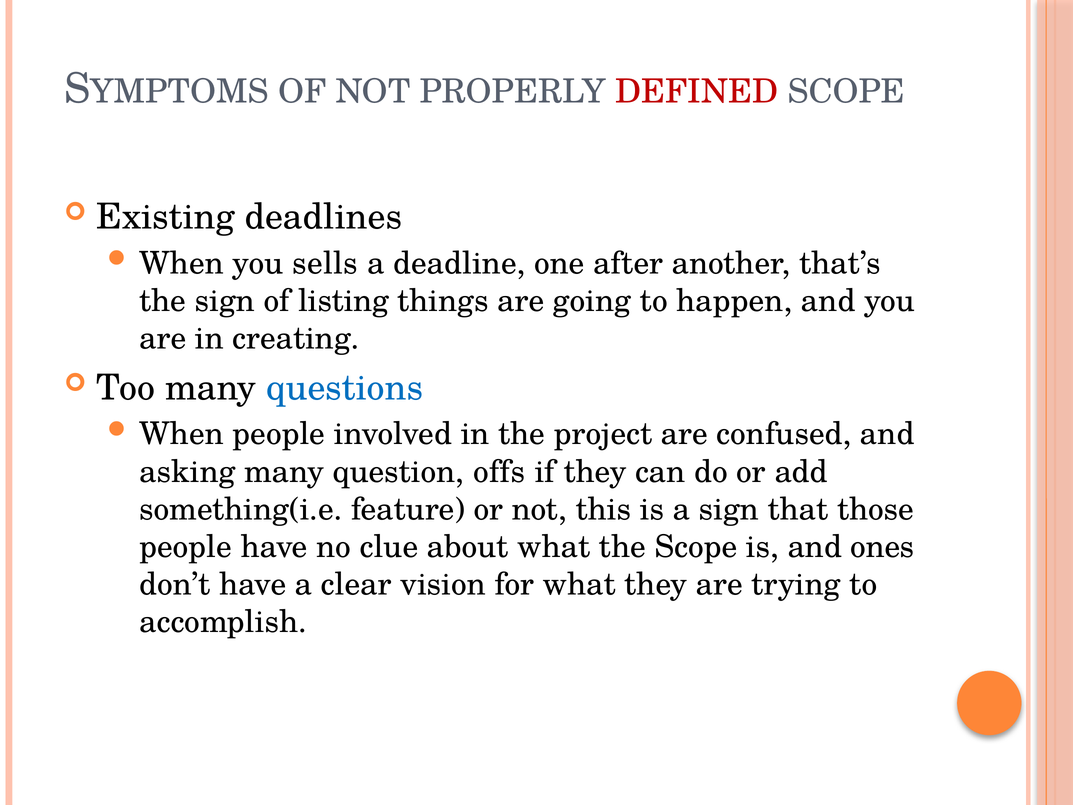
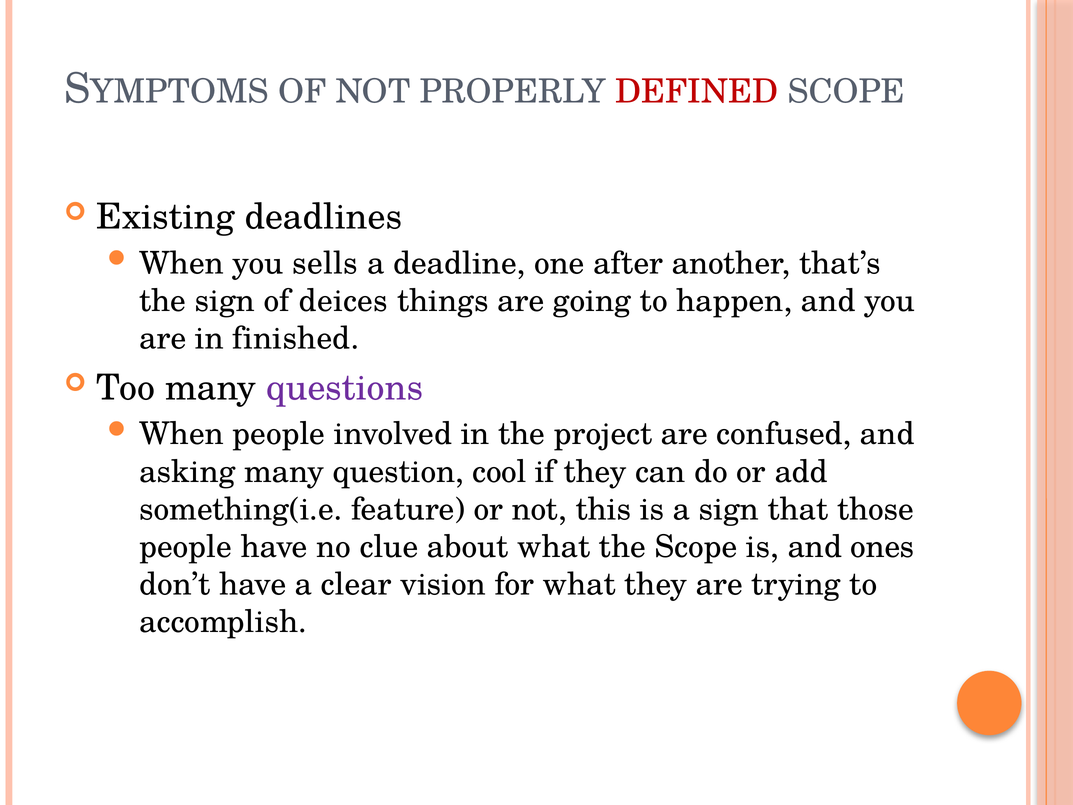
listing: listing -> deices
creating: creating -> finished
questions colour: blue -> purple
offs: offs -> cool
